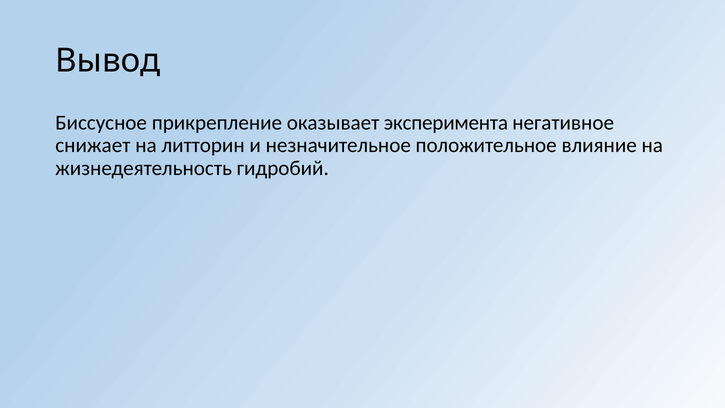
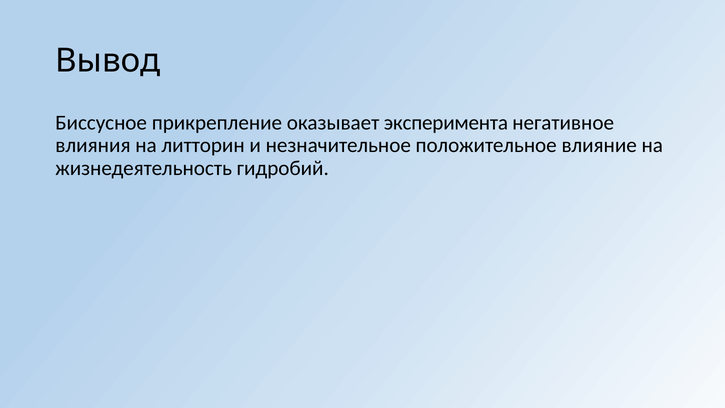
снижает: снижает -> влияния
